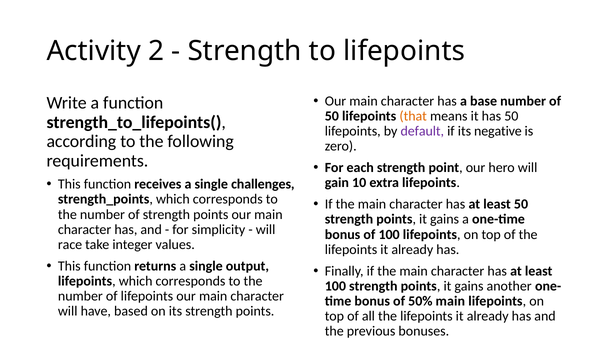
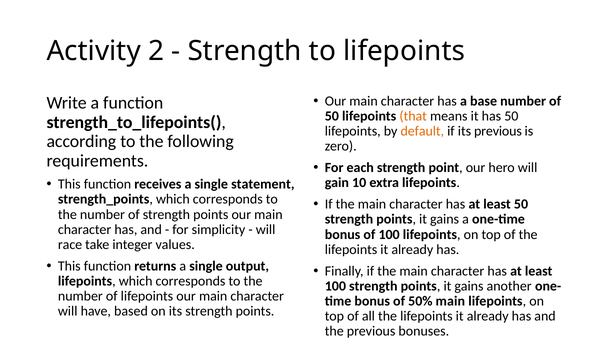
default colour: purple -> orange
its negative: negative -> previous
challenges: challenges -> statement
